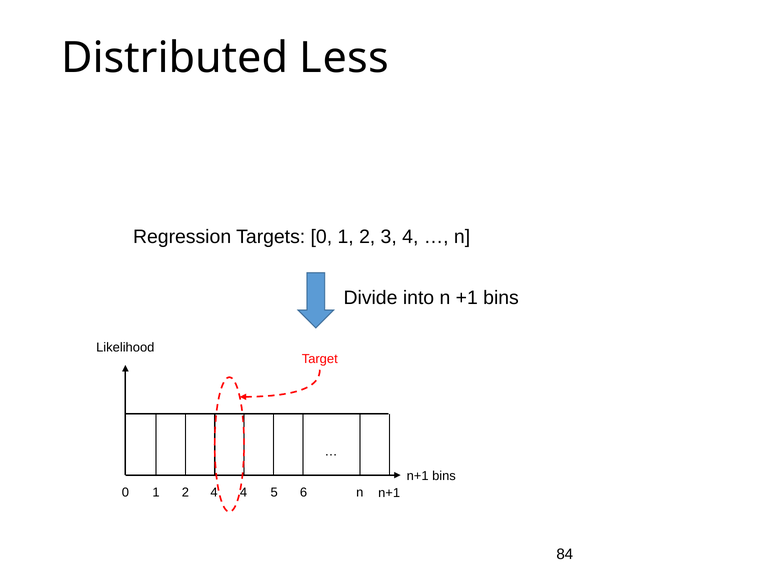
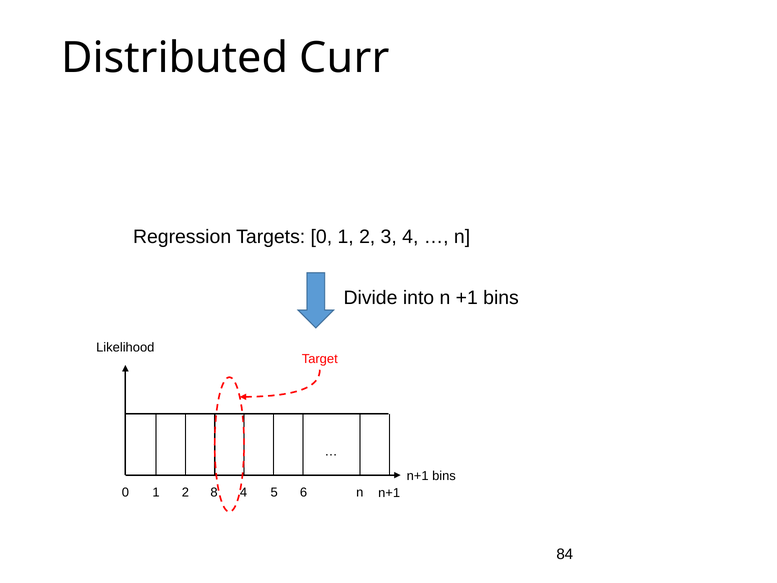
Less: Less -> Curr
2 4: 4 -> 8
